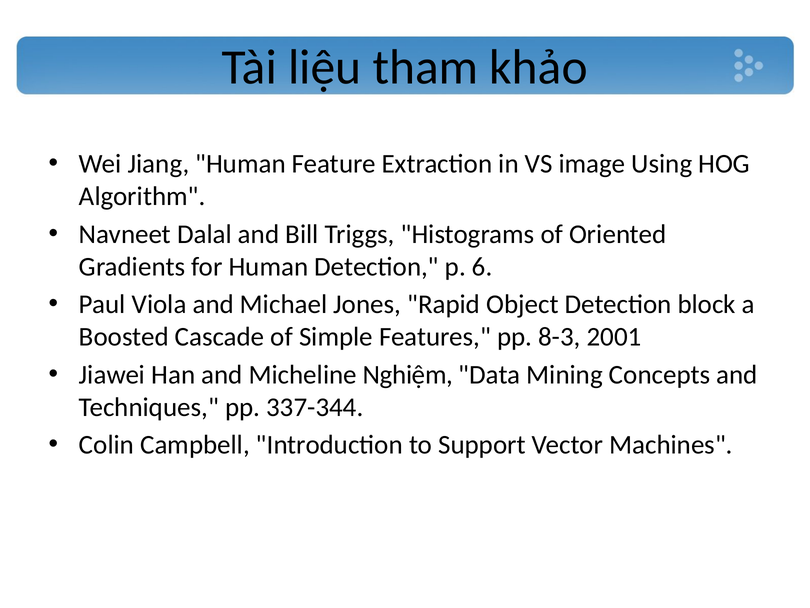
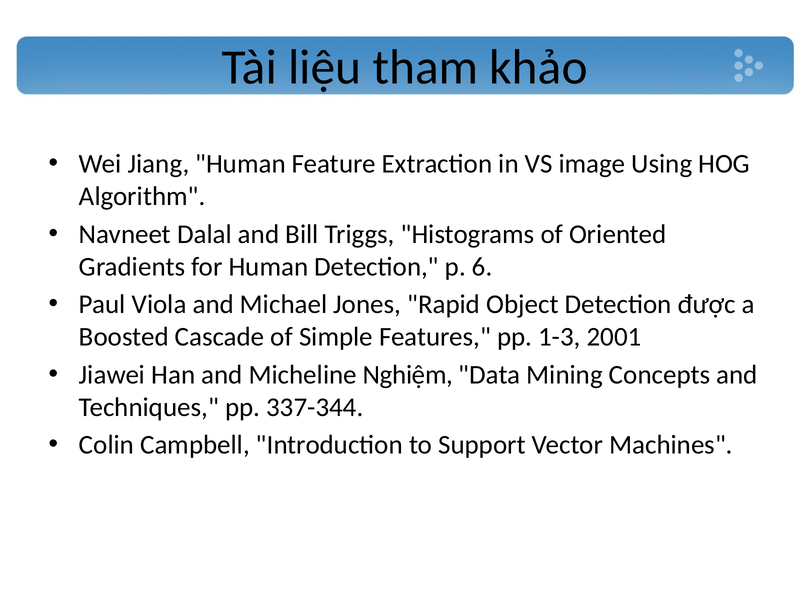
block: block -> được
8-3: 8-3 -> 1-3
